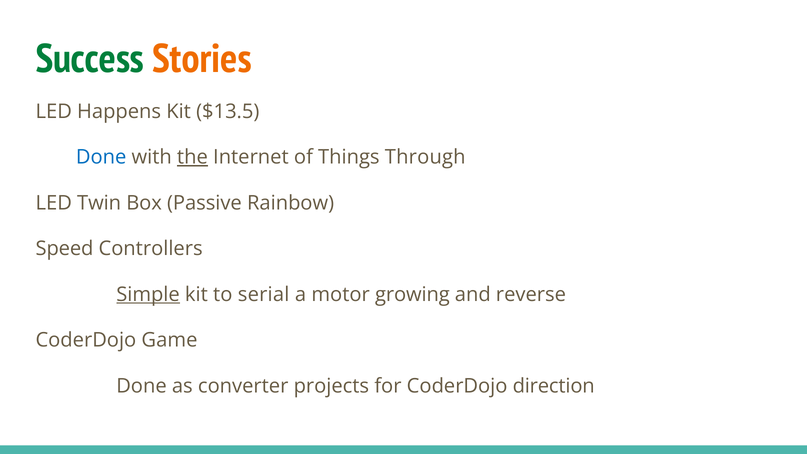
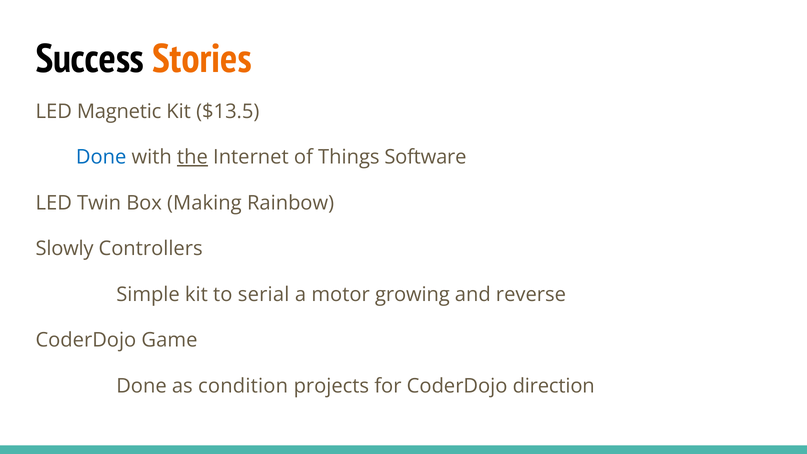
Success colour: green -> black
Happens: Happens -> Magnetic
Through: Through -> Software
Passive: Passive -> Making
Speed: Speed -> Slowly
Simple underline: present -> none
converter: converter -> condition
